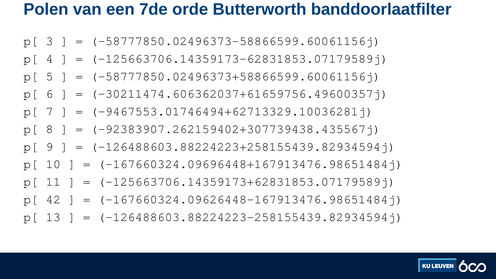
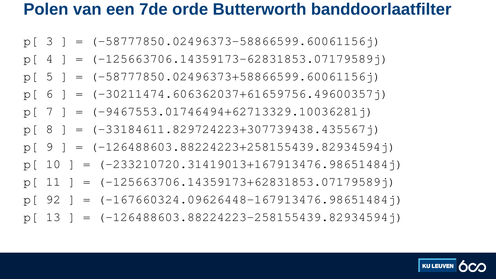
-92383907.262159402+307739438.435567j: -92383907.262159402+307739438.435567j -> -33184611.829724223+307739438.435567j
-167660324.09696448+167913476.98651484j: -167660324.09696448+167913476.98651484j -> -233210720.31419013+167913476.98651484j
42: 42 -> 92
